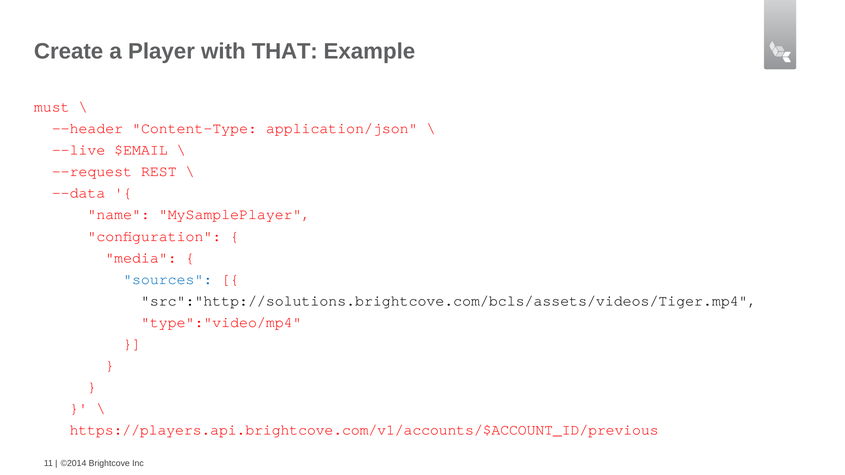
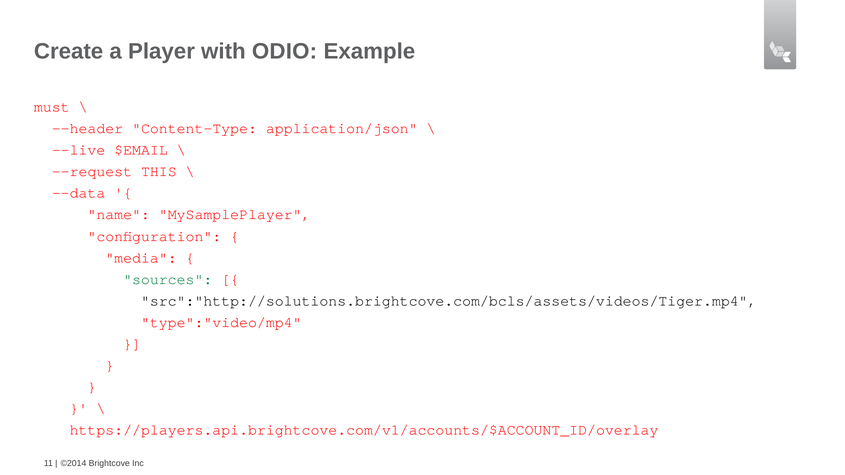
THAT: THAT -> ODIO
REST: REST -> THIS
sources colour: blue -> green
https://players.api.brightcove.com/v1/accounts/$ACCOUNT_ID/previous: https://players.api.brightcove.com/v1/accounts/$ACCOUNT_ID/previous -> https://players.api.brightcove.com/v1/accounts/$ACCOUNT_ID/overlay
